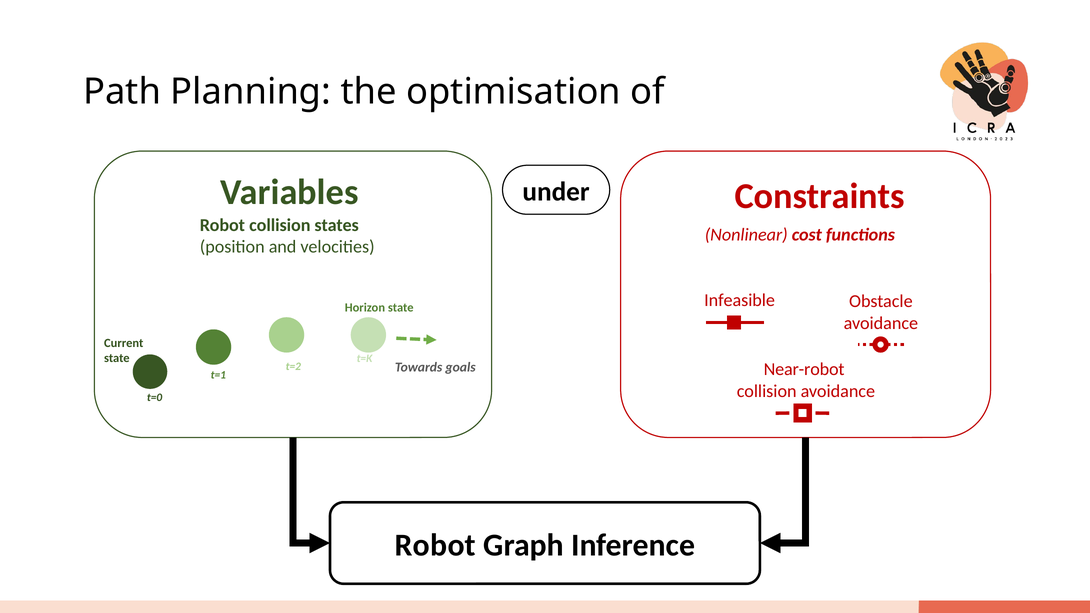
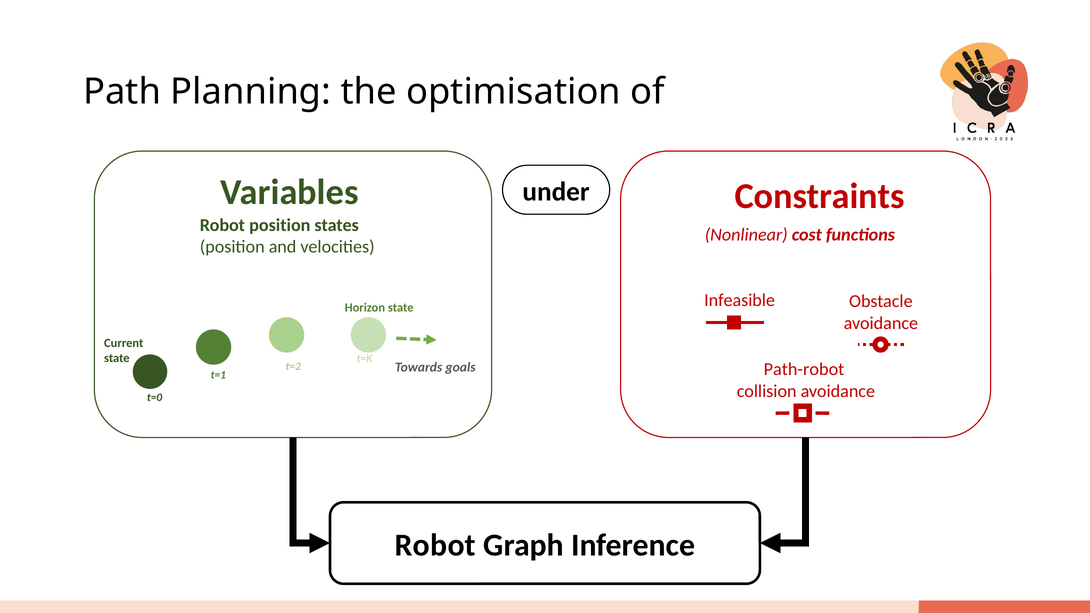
Robot collision: collision -> position
Near-robot: Near-robot -> Path-robot
